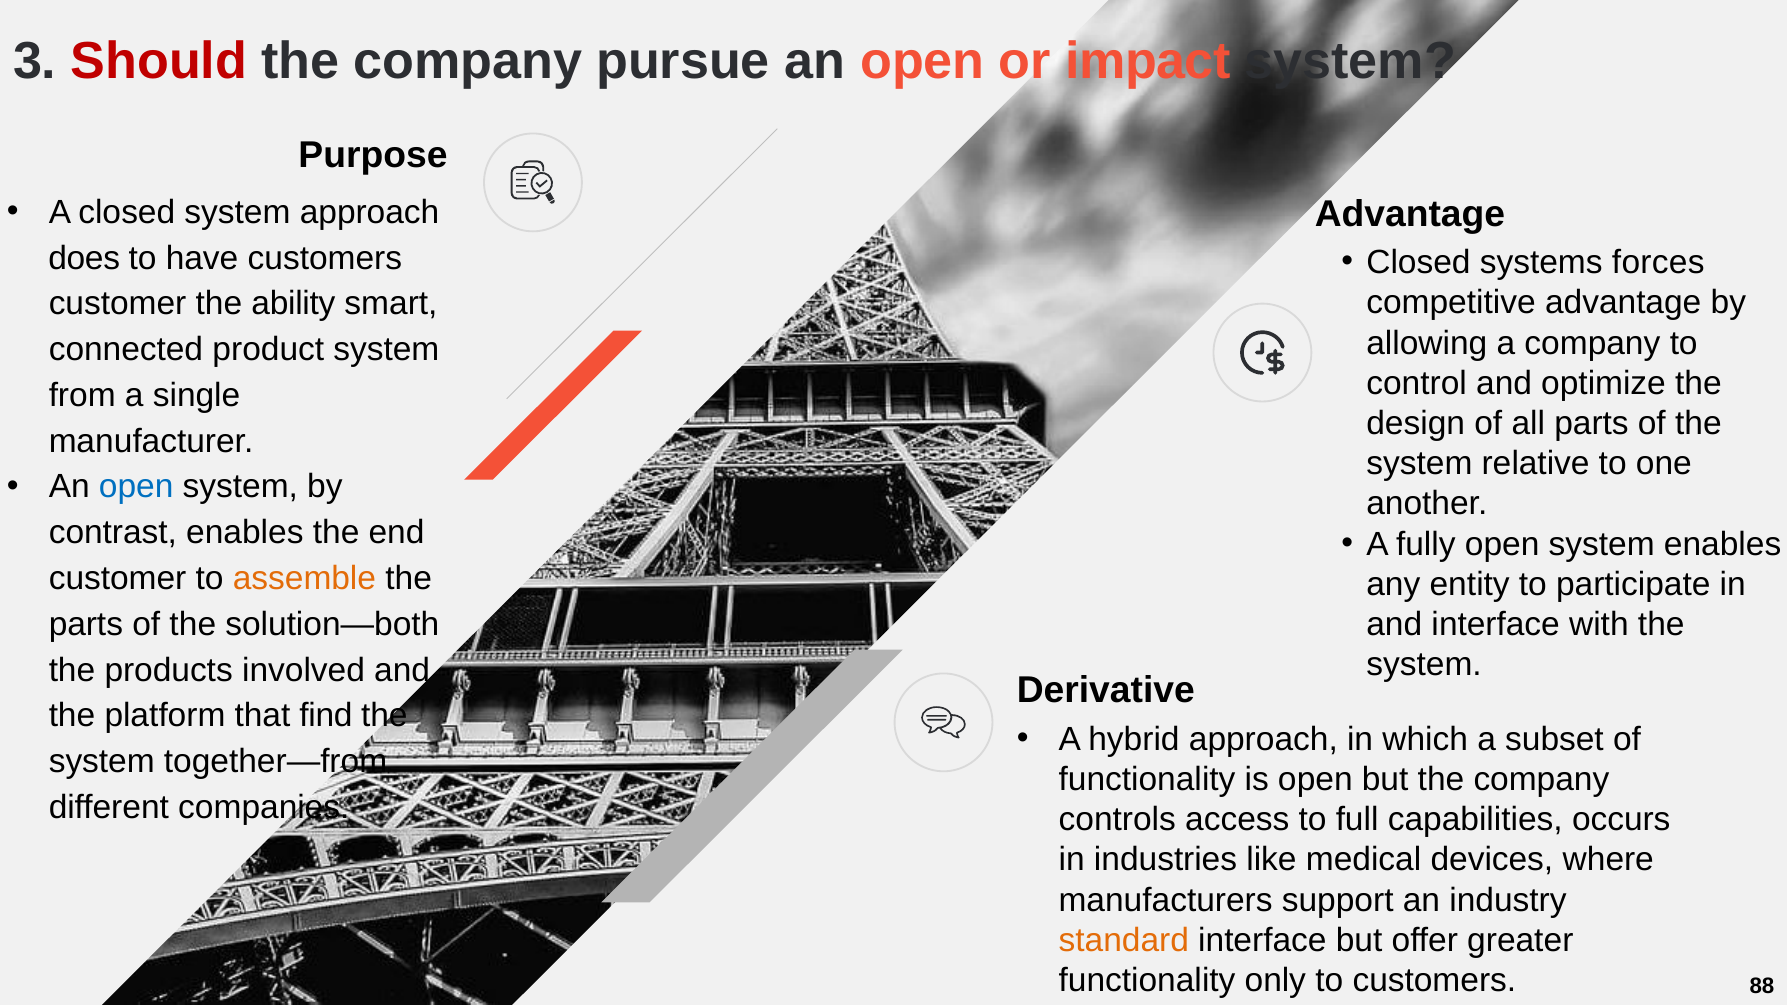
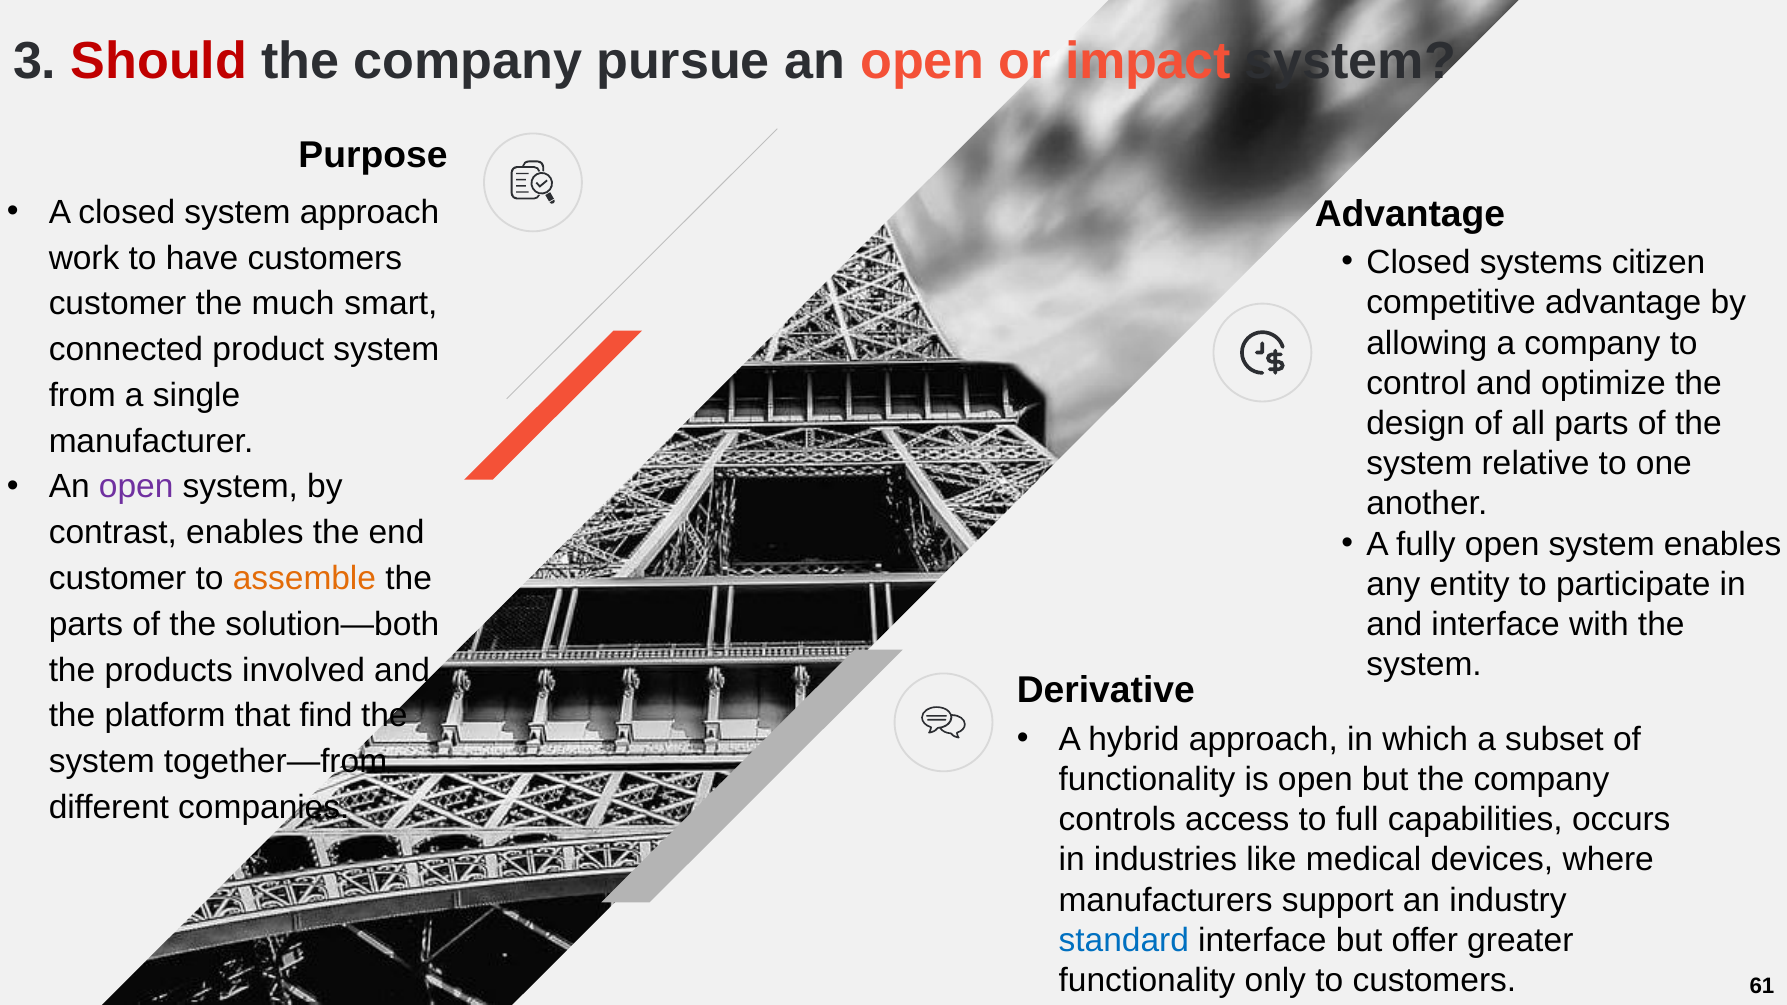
does: does -> work
forces: forces -> citizen
ability: ability -> much
open at (136, 487) colour: blue -> purple
standard colour: orange -> blue
88: 88 -> 61
